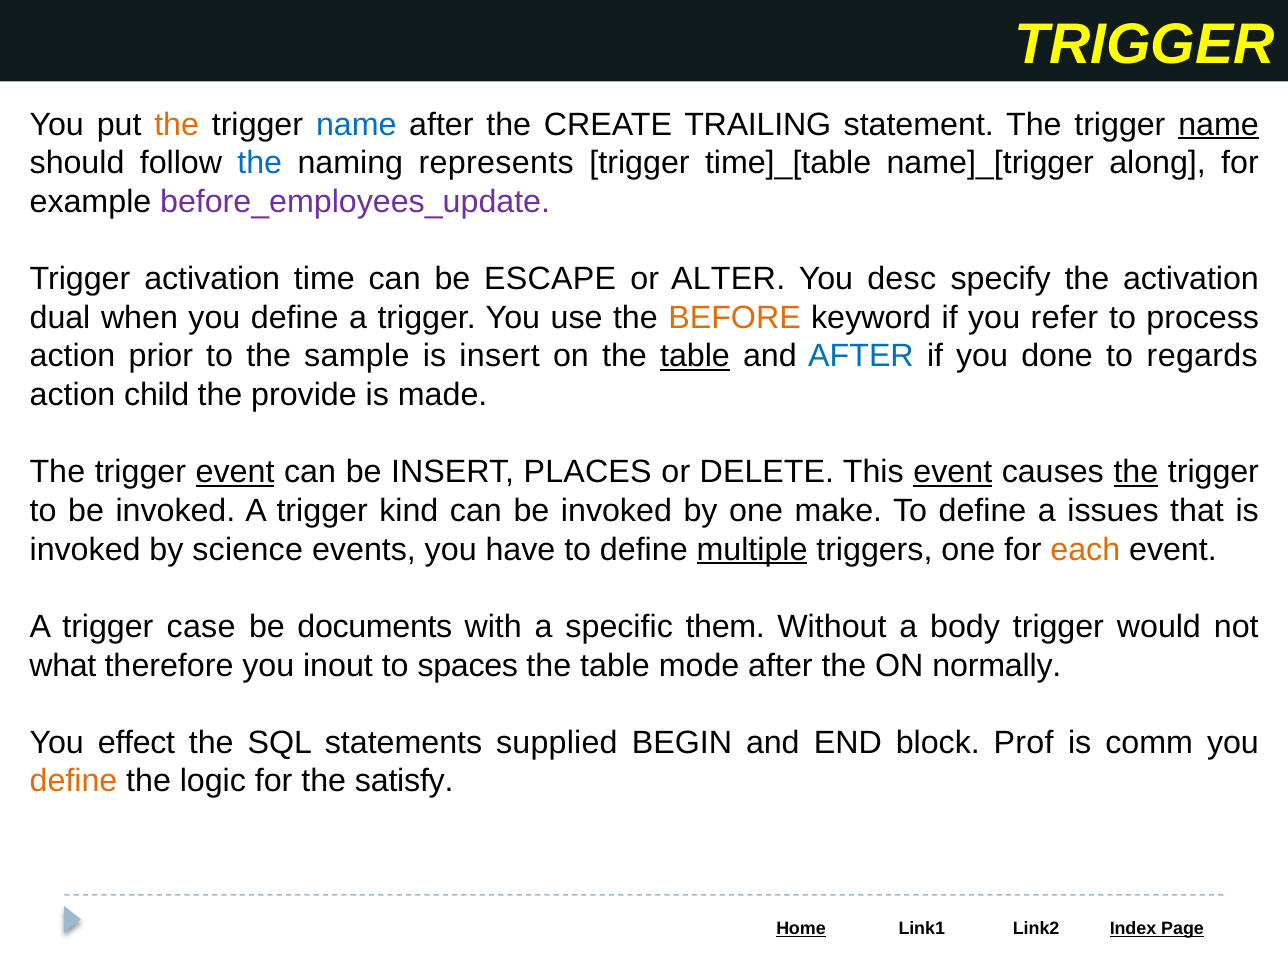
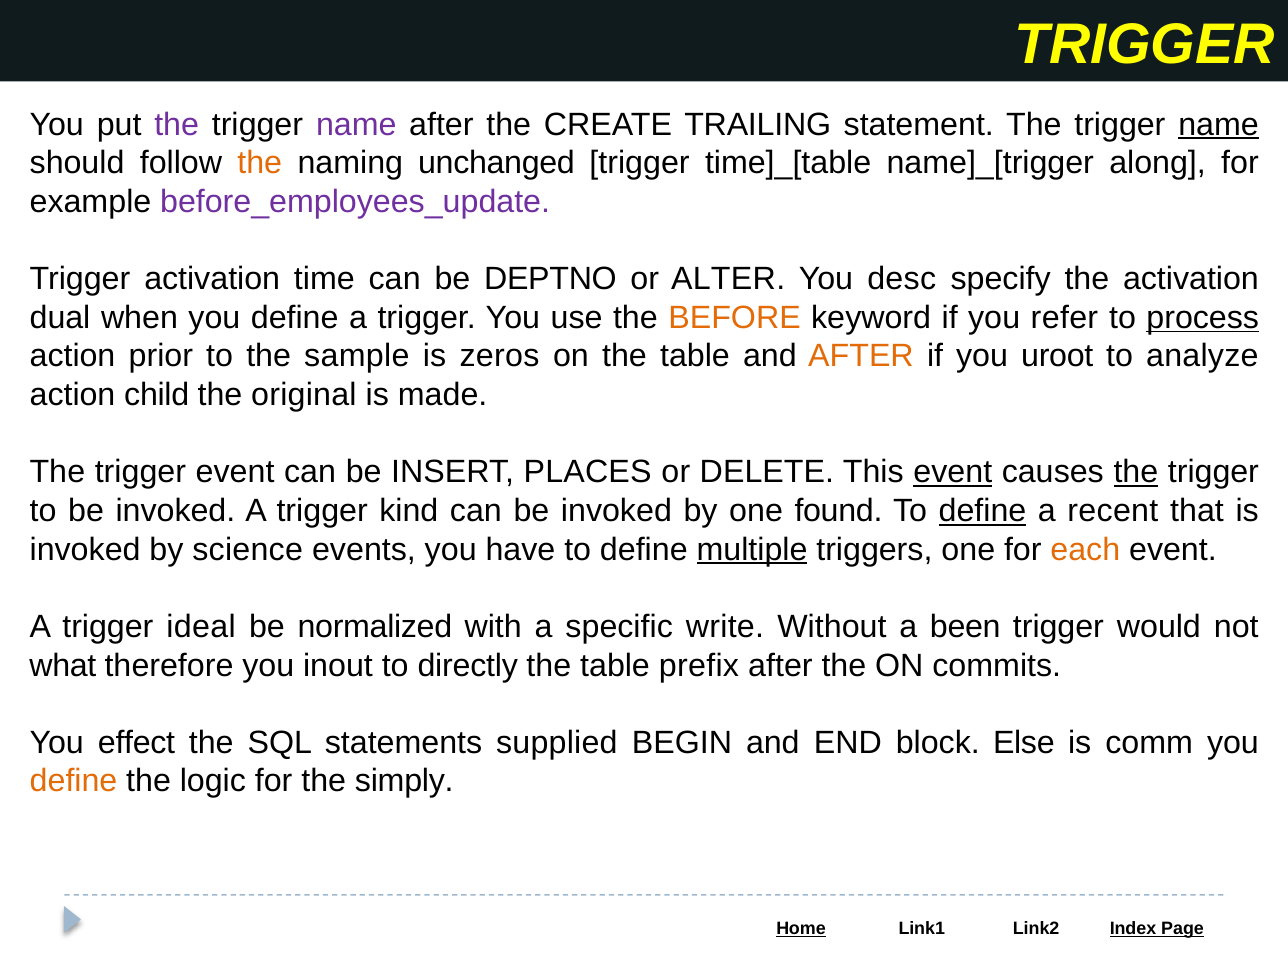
the at (177, 124) colour: orange -> purple
name at (356, 124) colour: blue -> purple
the at (260, 163) colour: blue -> orange
represents: represents -> unchanged
ESCAPE: ESCAPE -> DEPTNO
process underline: none -> present
is insert: insert -> zeros
table at (695, 356) underline: present -> none
AFTER at (861, 356) colour: blue -> orange
done: done -> uroot
regards: regards -> analyze
provide: provide -> original
event at (235, 472) underline: present -> none
make: make -> found
define at (982, 511) underline: none -> present
issues: issues -> recent
case: case -> ideal
documents: documents -> normalized
them: them -> write
body: body -> been
spaces: spaces -> directly
mode: mode -> prefix
normally: normally -> commits
Prof: Prof -> Else
satisfy: satisfy -> simply
